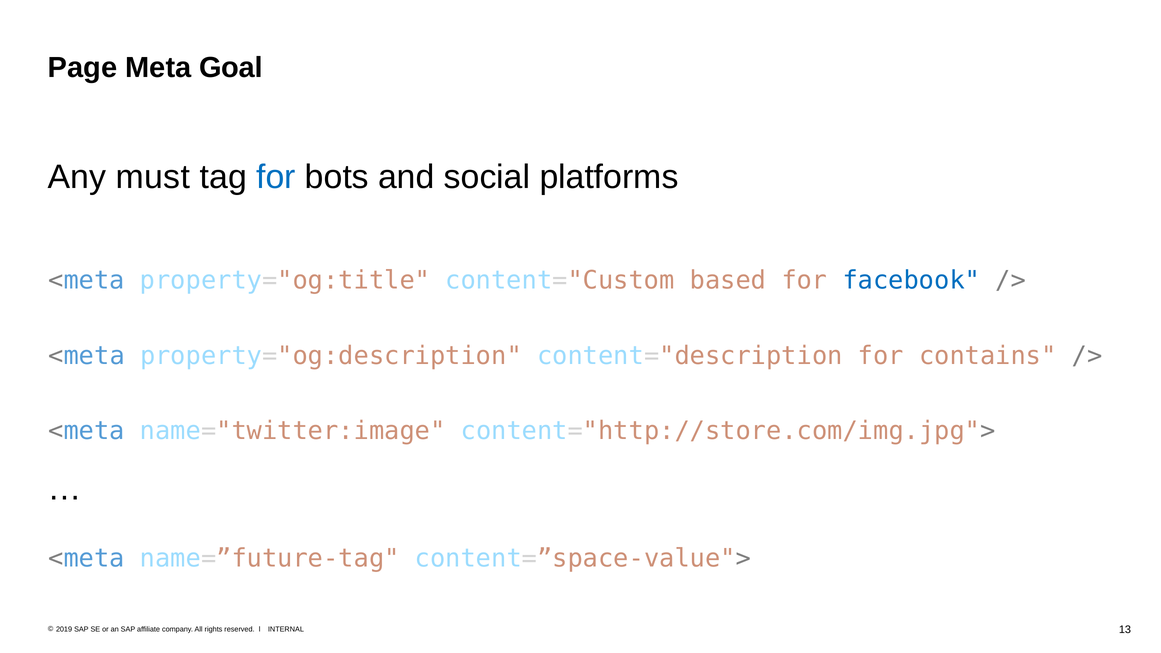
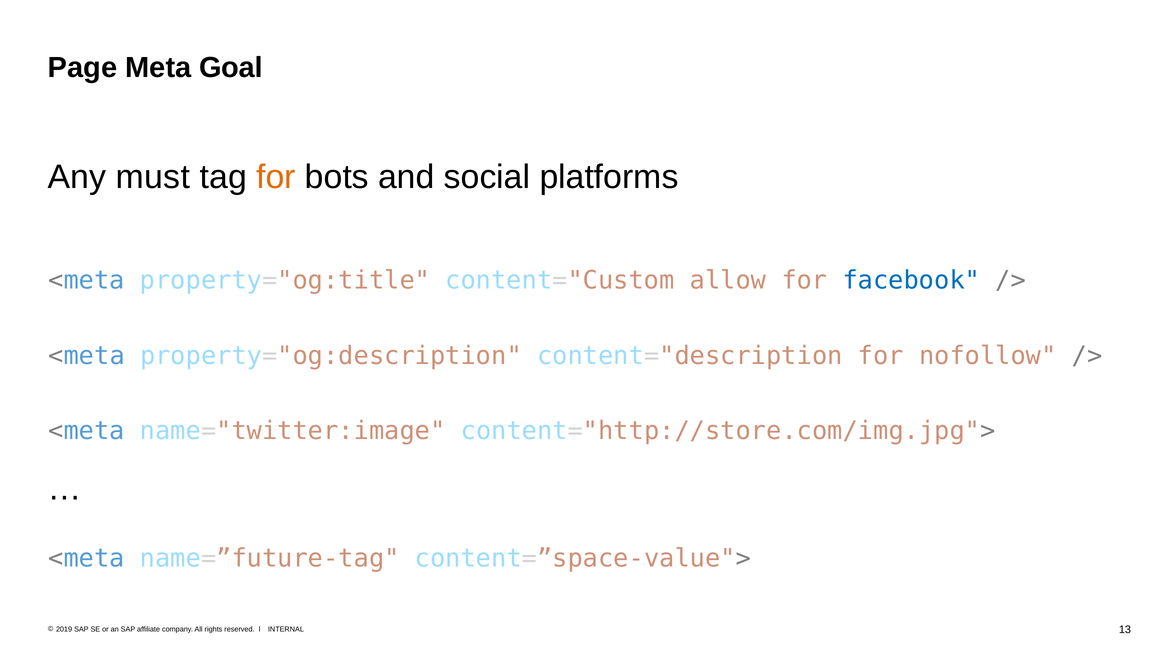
for at (276, 177) colour: blue -> orange
based: based -> allow
contains: contains -> nofollow
